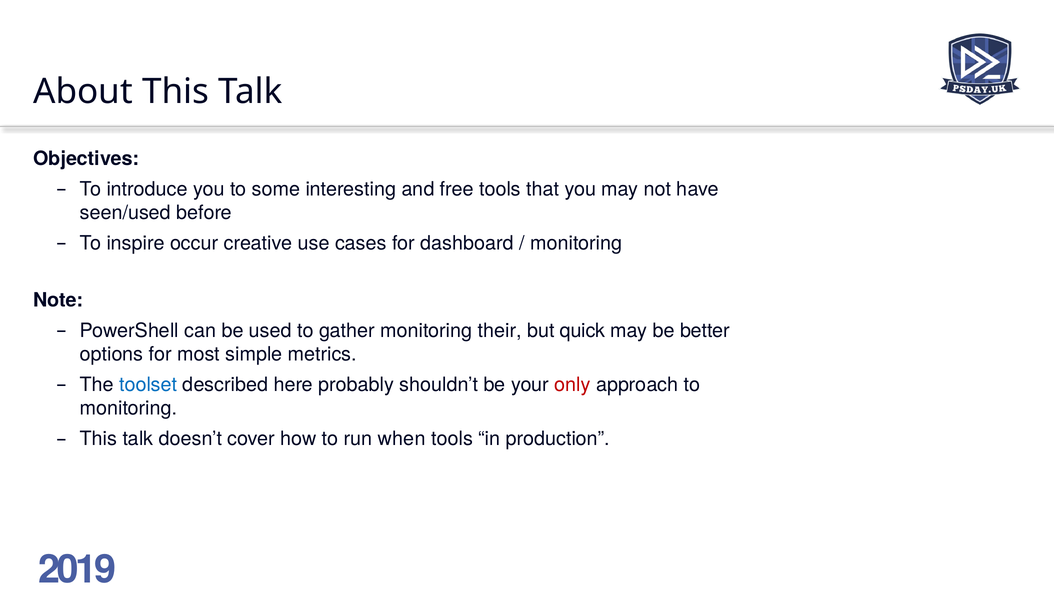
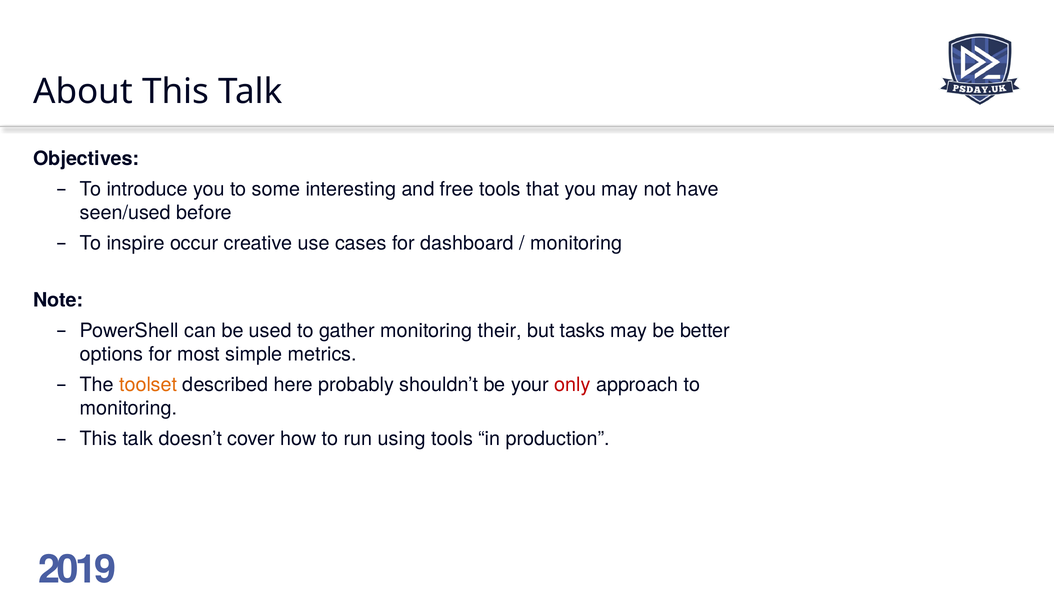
quick: quick -> tasks
toolset colour: blue -> orange
when: when -> using
